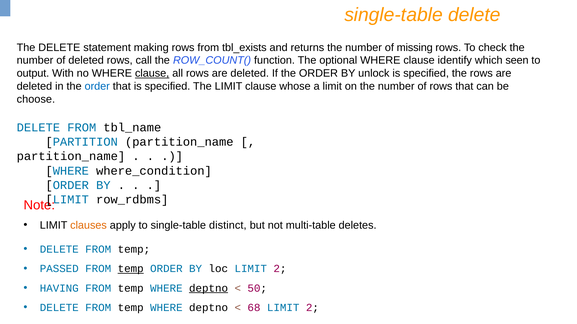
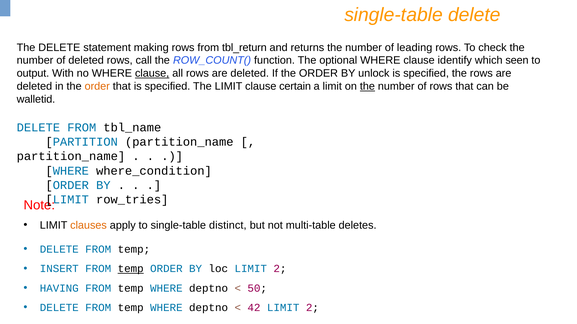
tbl_exists: tbl_exists -> tbl_return
missing: missing -> leading
order at (97, 86) colour: blue -> orange
whose: whose -> certain
the at (367, 86) underline: none -> present
choose: choose -> walletid
row_rdbms: row_rdbms -> row_tries
PASSED: PASSED -> INSERT
deptno at (209, 289) underline: present -> none
68: 68 -> 42
